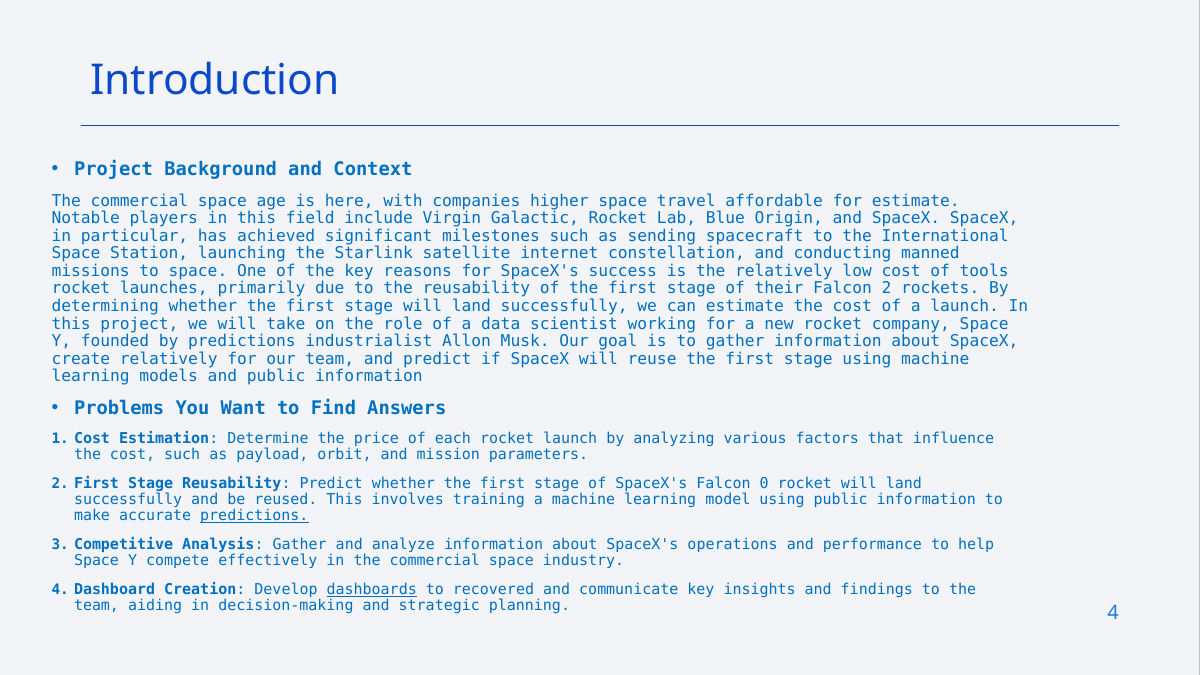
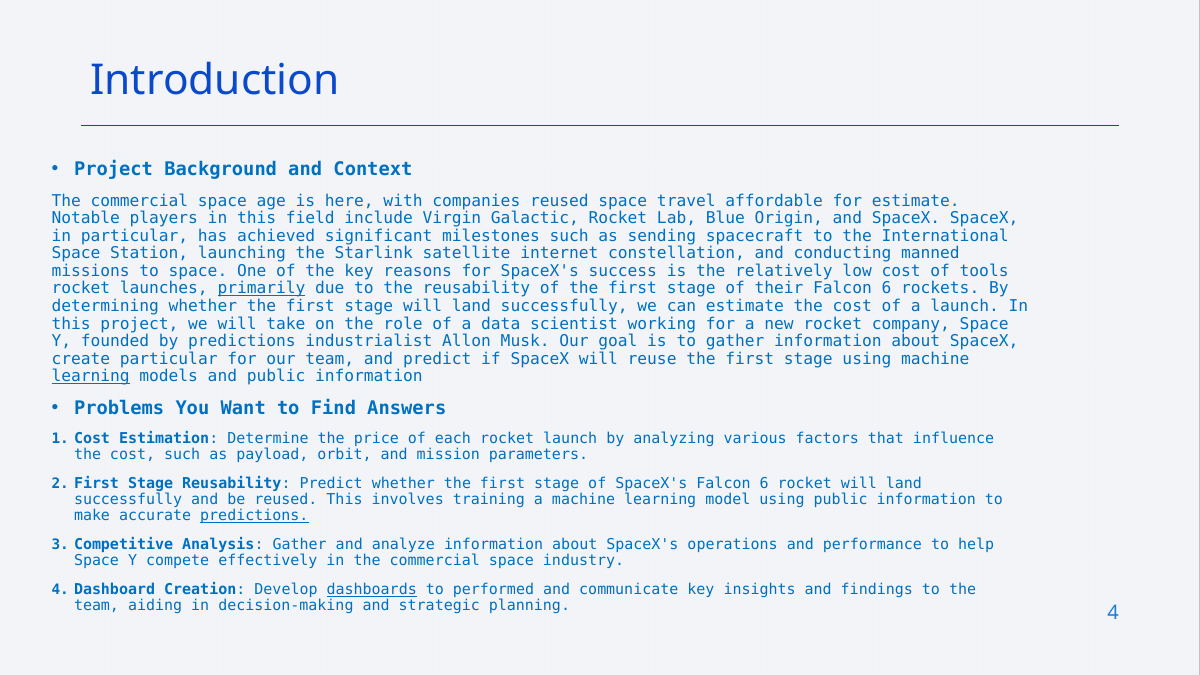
companies higher: higher -> reused
primarily underline: none -> present
their Falcon 2: 2 -> 6
create relatively: relatively -> particular
learning at (91, 376) underline: none -> present
SpaceX's Falcon 0: 0 -> 6
recovered: recovered -> performed
